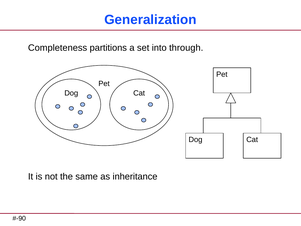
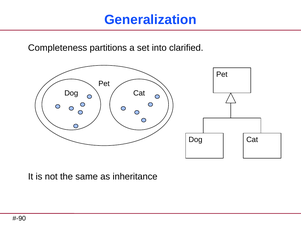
through: through -> clarified
